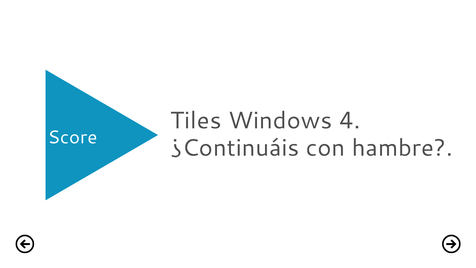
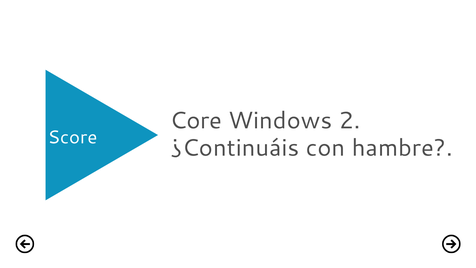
Tiles: Tiles -> Core
4: 4 -> 2
